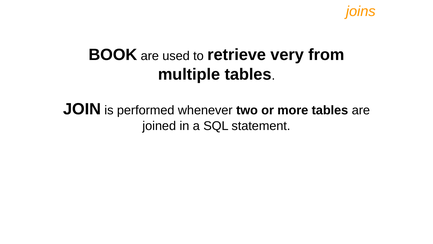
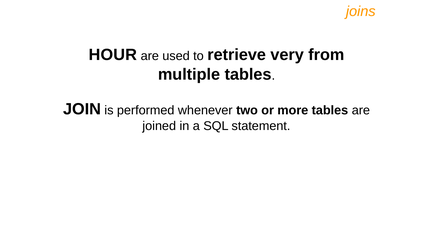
BOOK: BOOK -> HOUR
